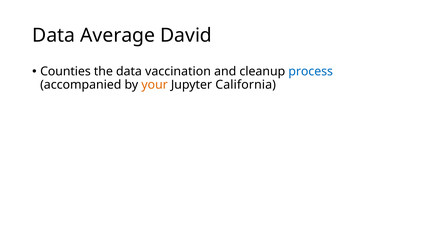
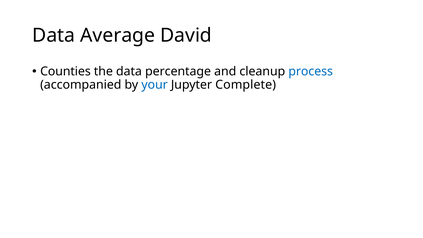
vaccination: vaccination -> percentage
your colour: orange -> blue
California: California -> Complete
